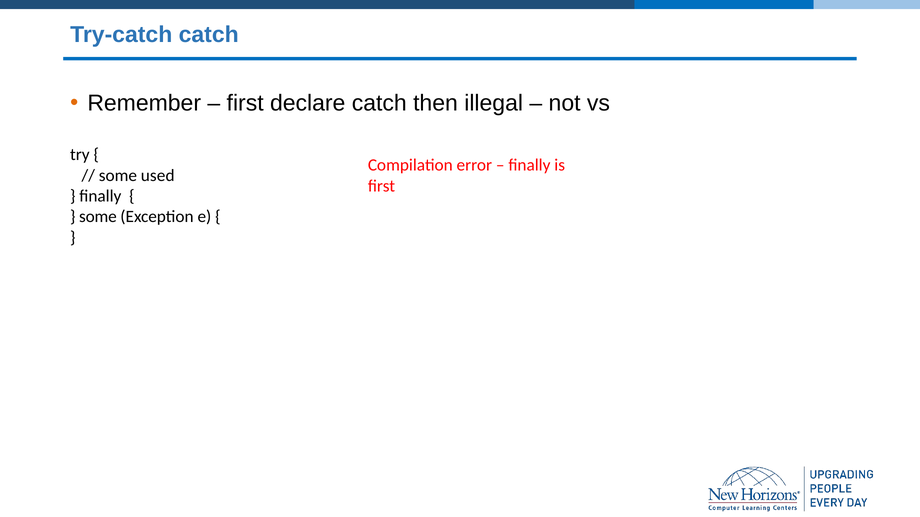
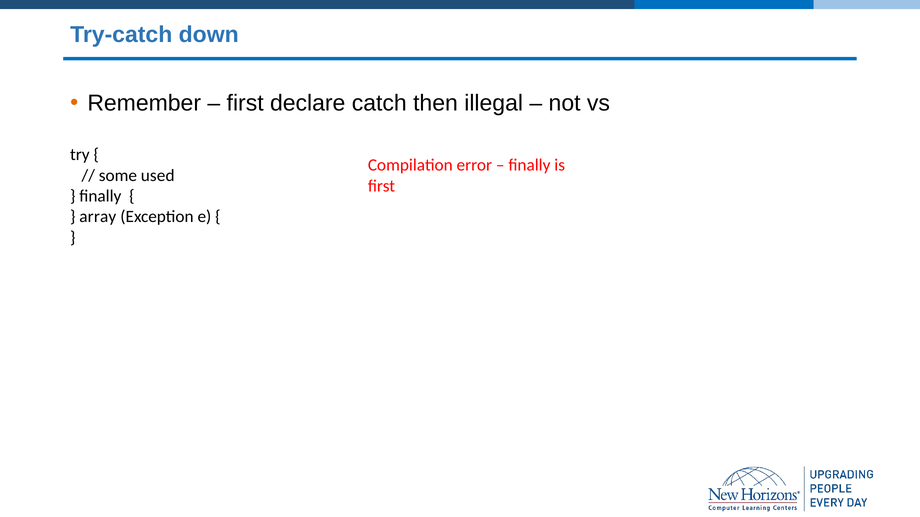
Try-catch catch: catch -> down
some at (98, 217): some -> array
